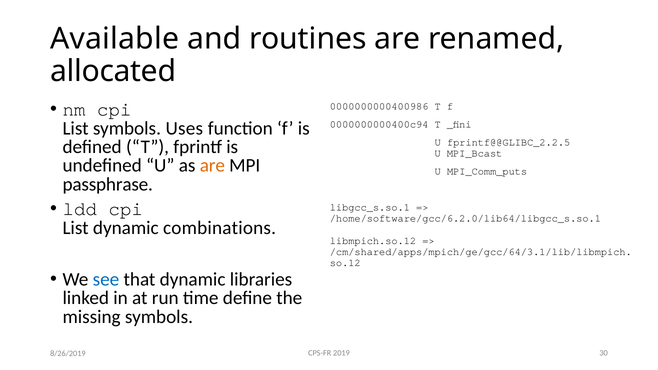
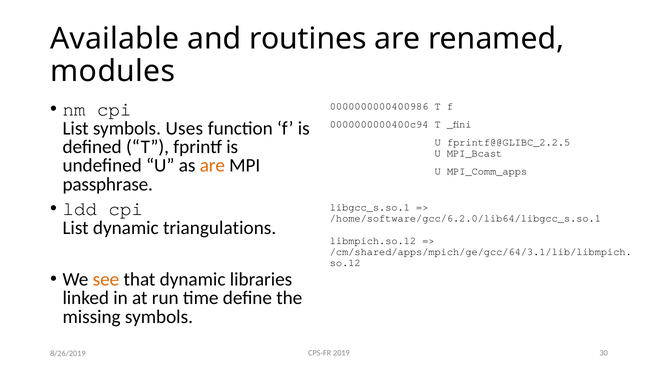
allocated: allocated -> modules
MPI_Comm_puts: MPI_Comm_puts -> MPI_Comm_apps
combinations: combinations -> triangulations
see colour: blue -> orange
